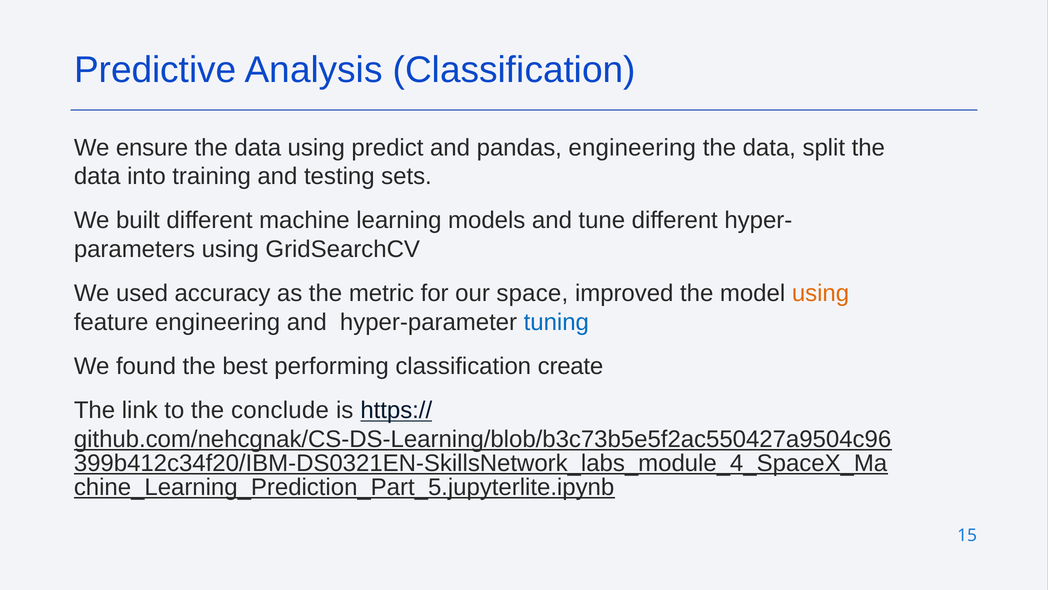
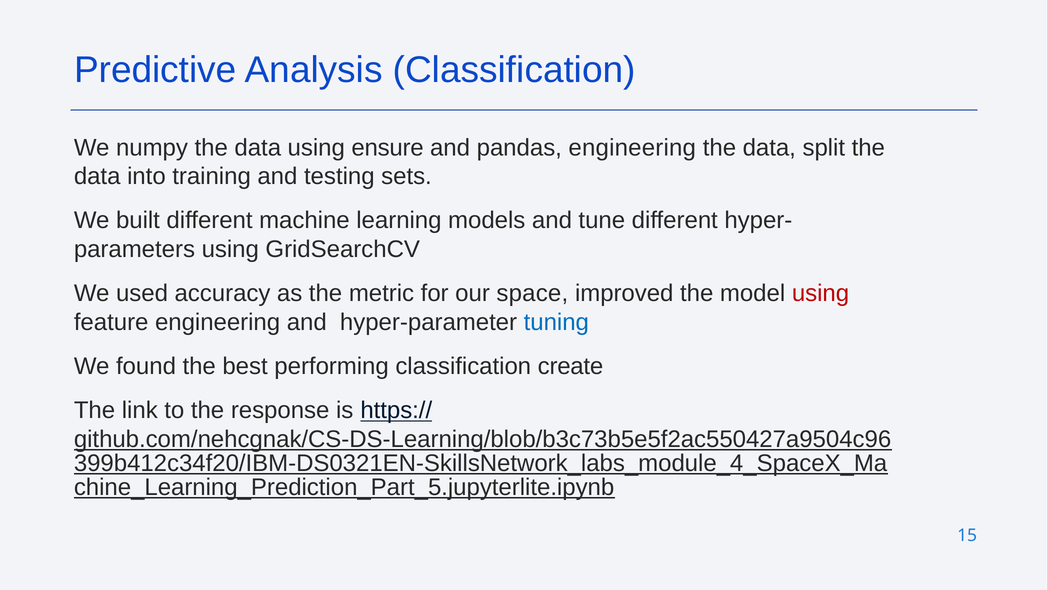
ensure: ensure -> numpy
predict: predict -> ensure
using at (821, 293) colour: orange -> red
conclude: conclude -> response
